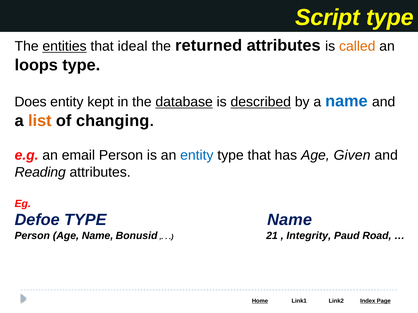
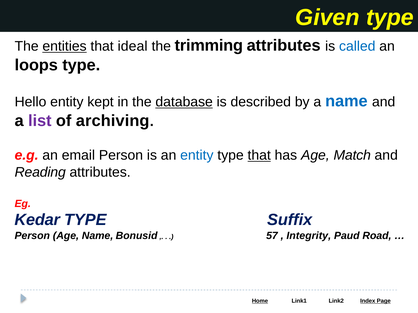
Script: Script -> Given
returned: returned -> trimming
called colour: orange -> blue
Does: Does -> Hello
described underline: present -> none
list colour: orange -> purple
changing: changing -> archiving
that at (259, 156) underline: none -> present
Given: Given -> Match
Defoe: Defoe -> Kedar
TYPE Name: Name -> Suffix
21: 21 -> 57
